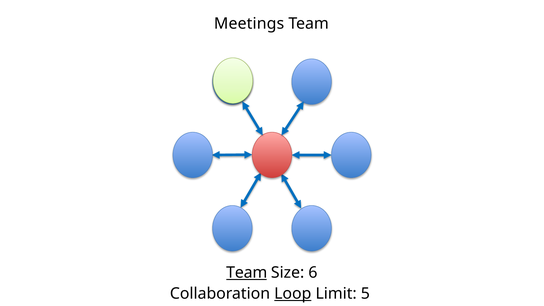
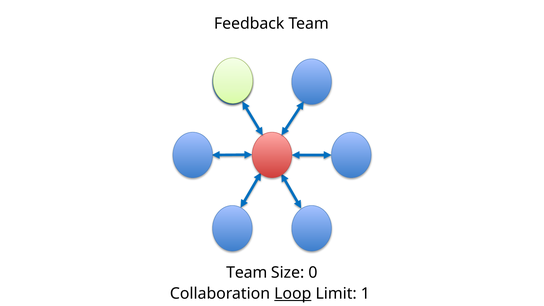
Meetings: Meetings -> Feedback
Team at (247, 273) underline: present -> none
6: 6 -> 0
5: 5 -> 1
